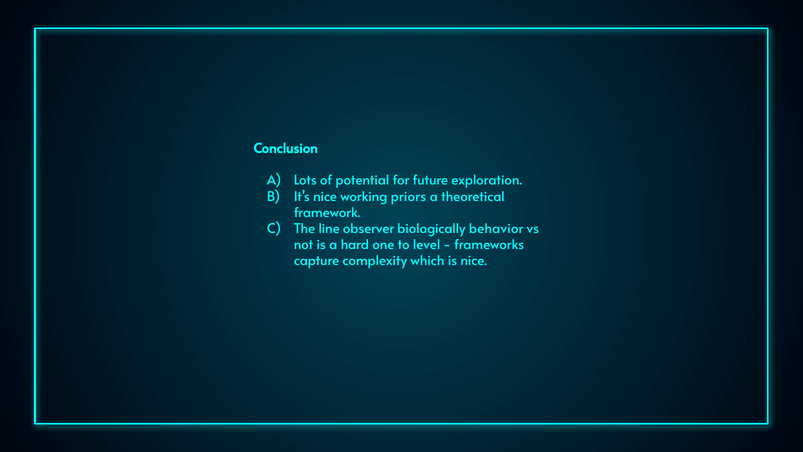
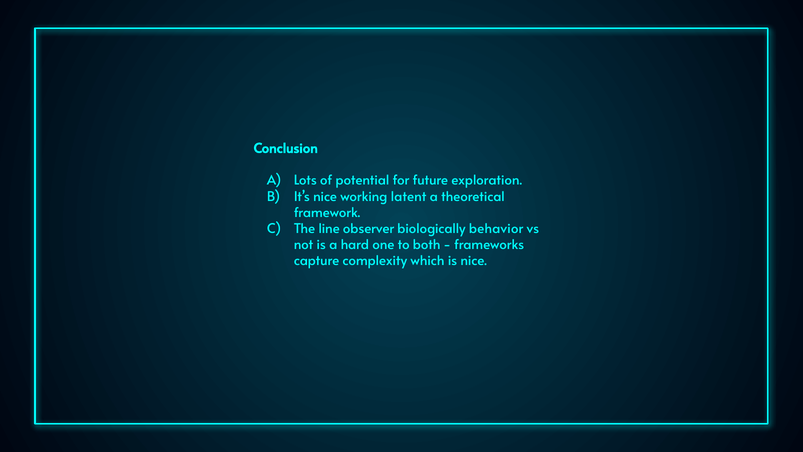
priors: priors -> latent
level: level -> both
